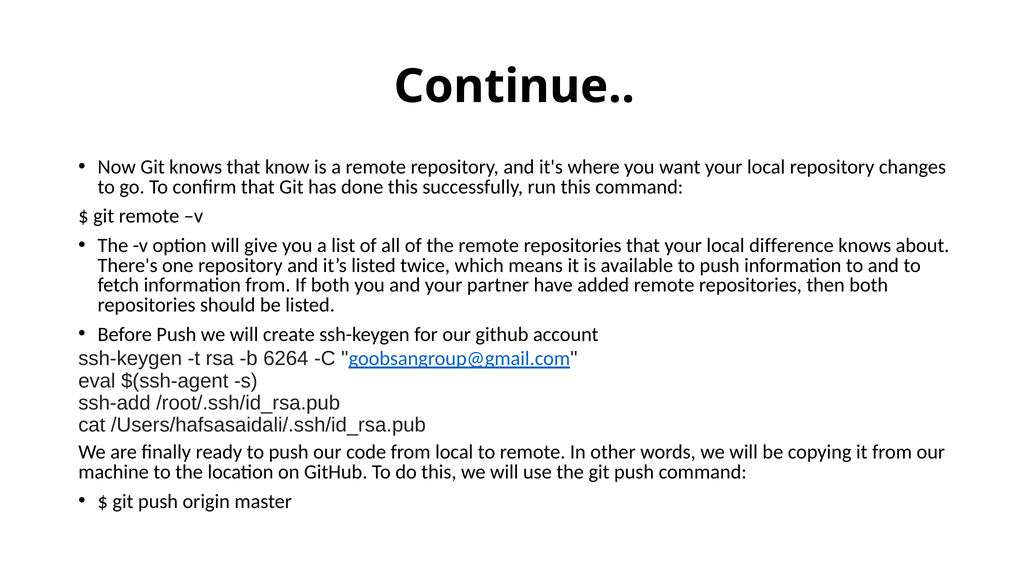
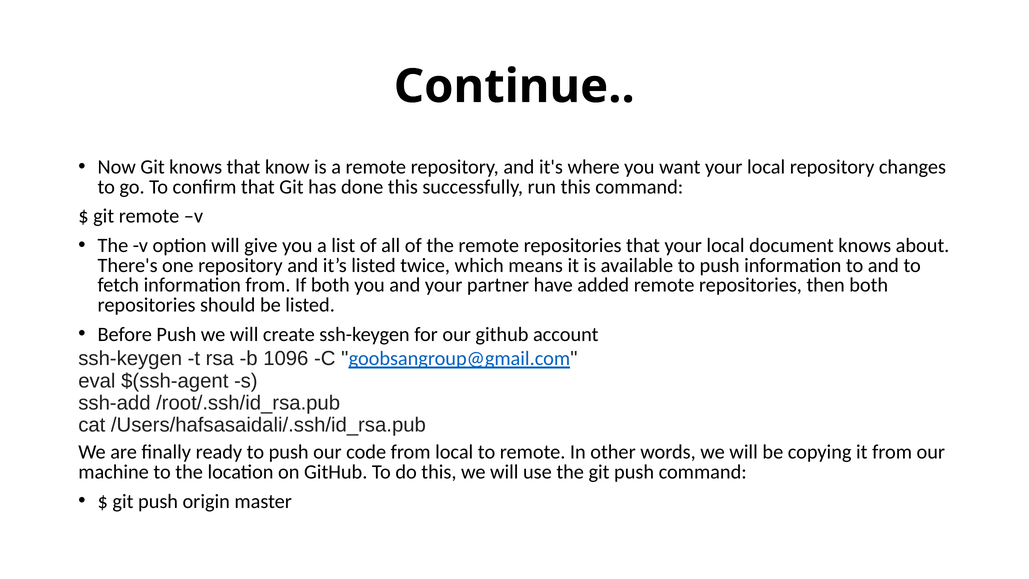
difference: difference -> document
6264: 6264 -> 1096
